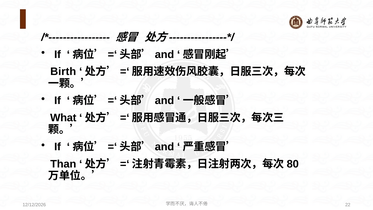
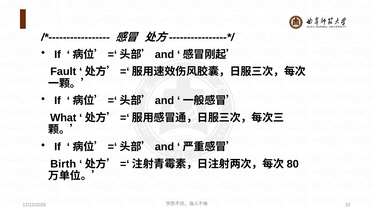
Birth: Birth -> Fault
Than: Than -> Birth
